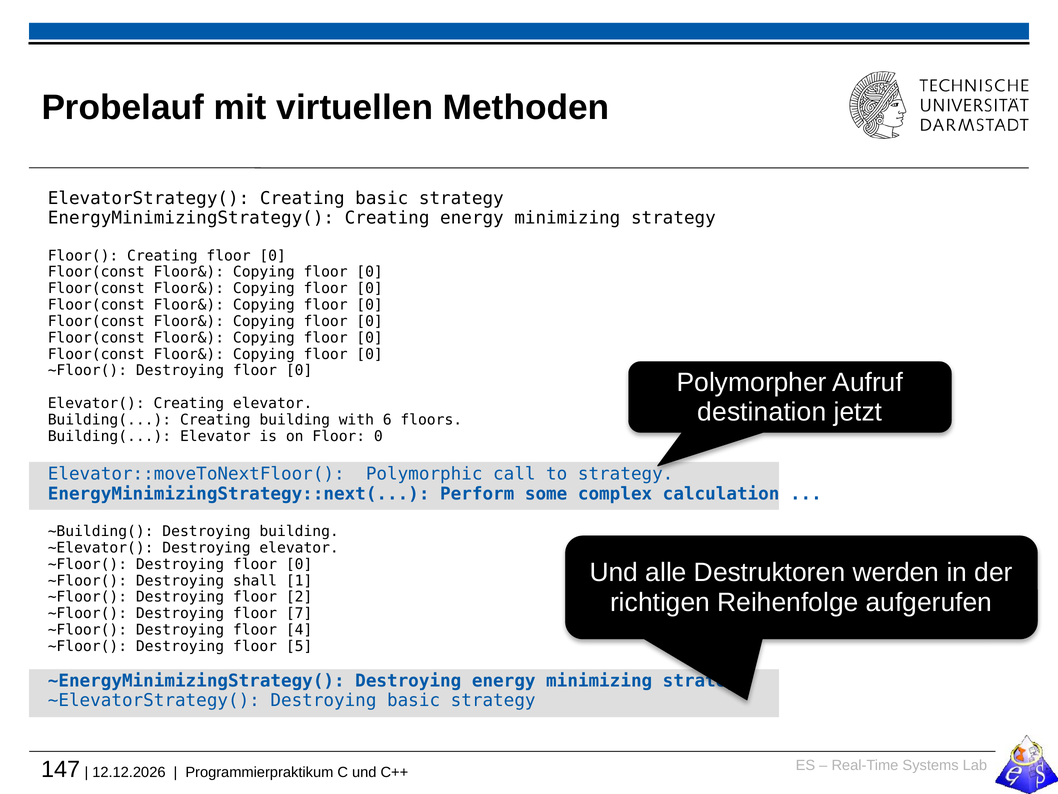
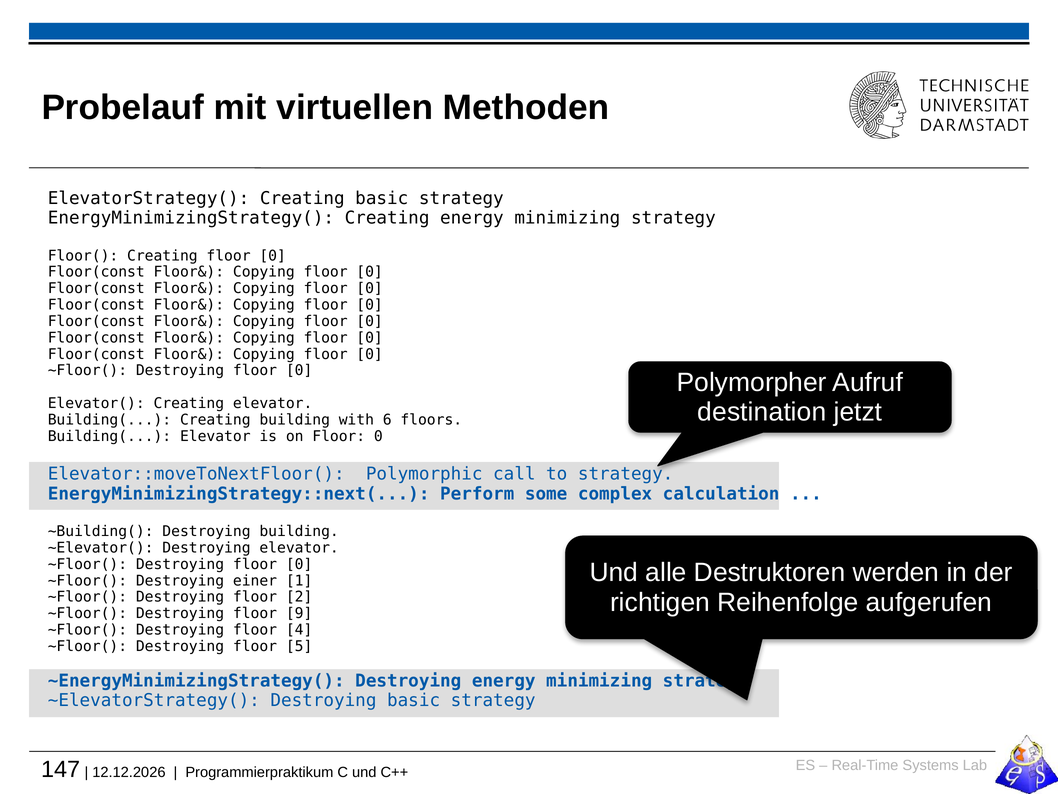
shall: shall -> einer
7: 7 -> 9
